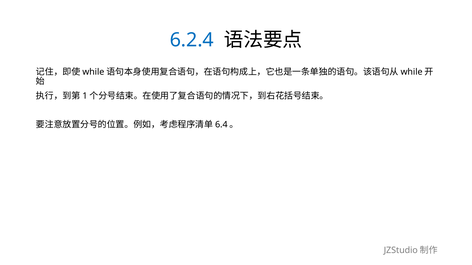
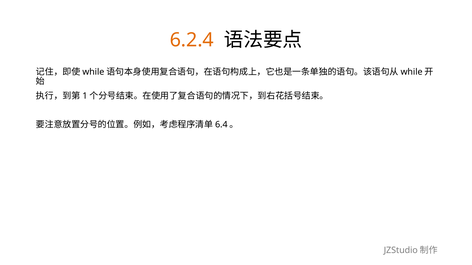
6.2.4 colour: blue -> orange
